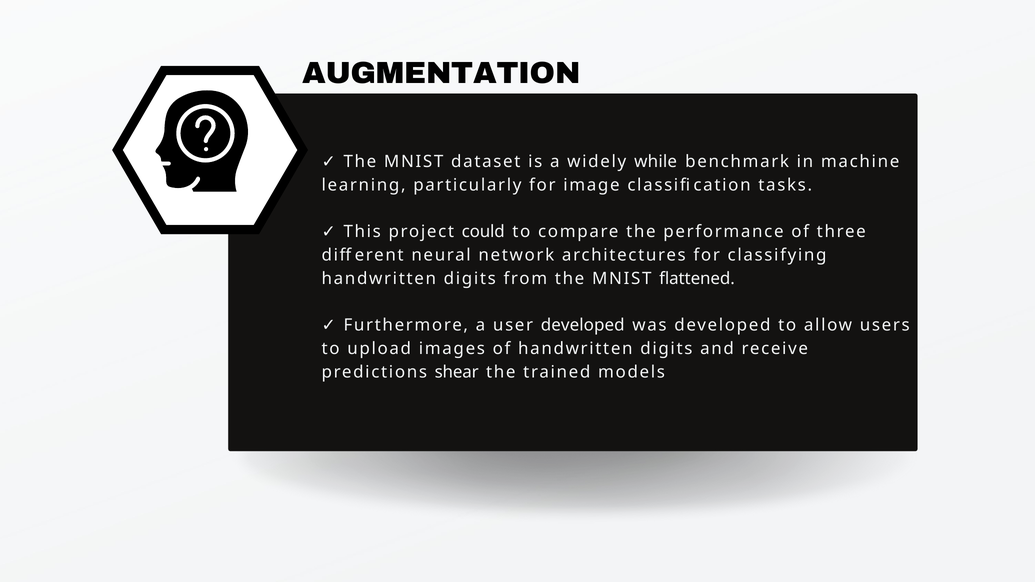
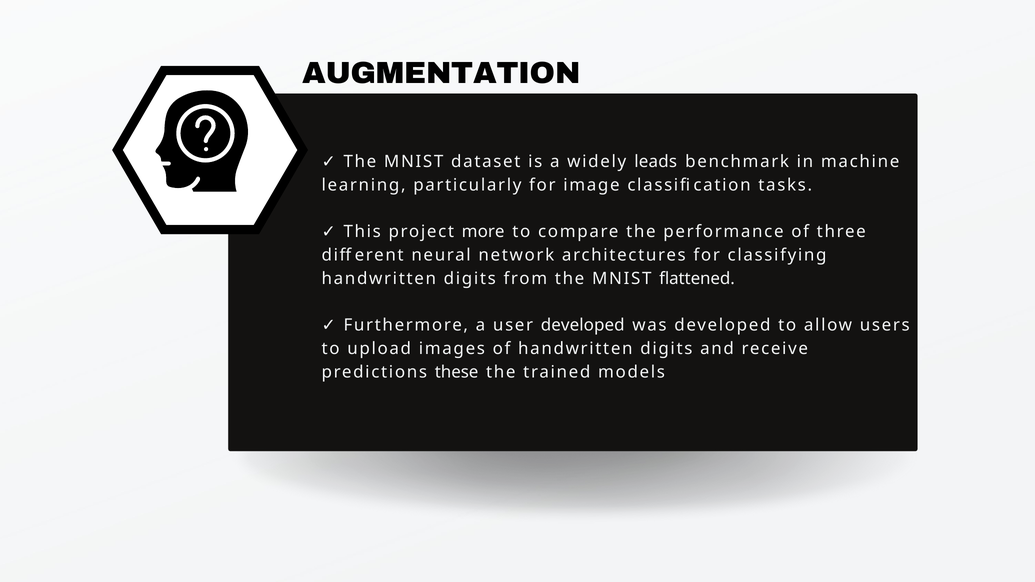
while: while -> leads
could: could -> more
shear: shear -> these
